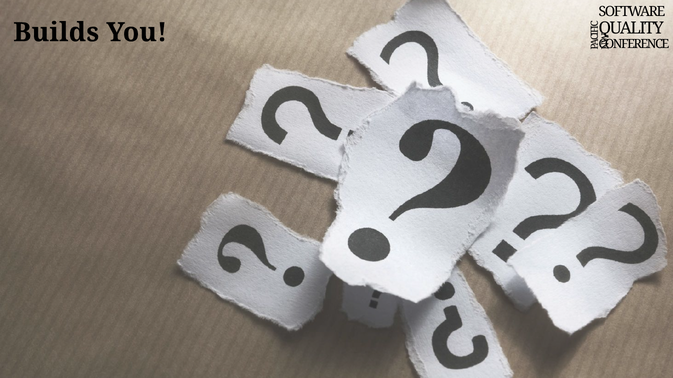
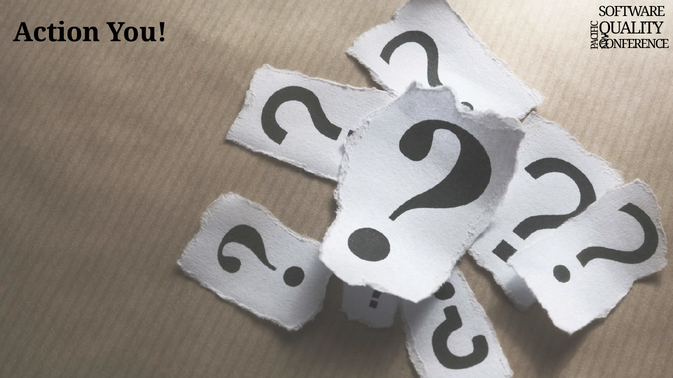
Builds: Builds -> Action
